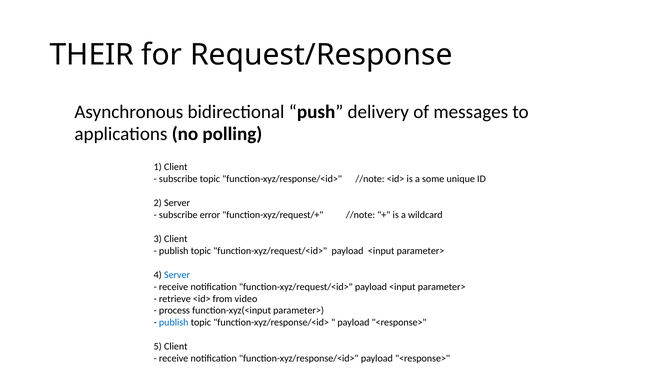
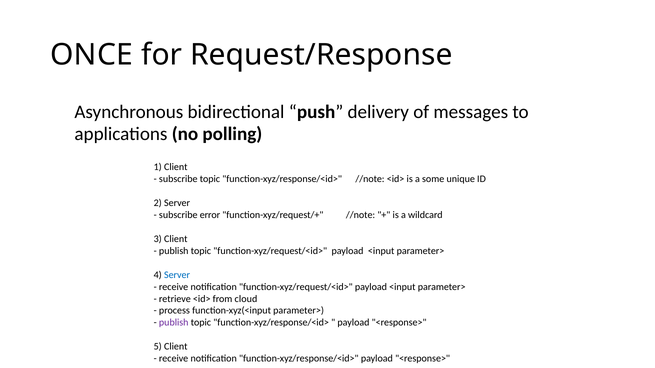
THEIR: THEIR -> ONCE
video: video -> cloud
publish at (174, 323) colour: blue -> purple
